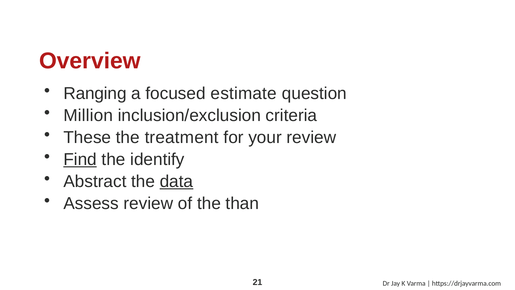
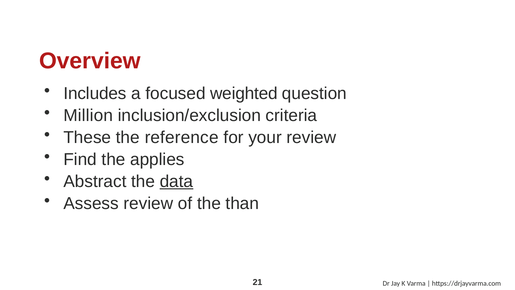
Ranging: Ranging -> Includes
estimate: estimate -> weighted
treatment: treatment -> reference
Find underline: present -> none
identify: identify -> applies
